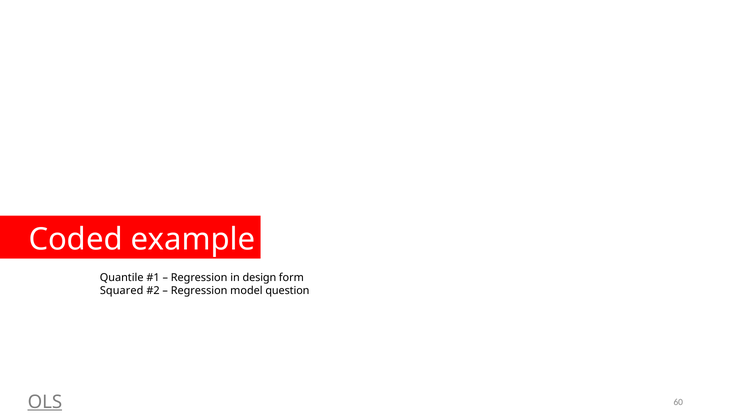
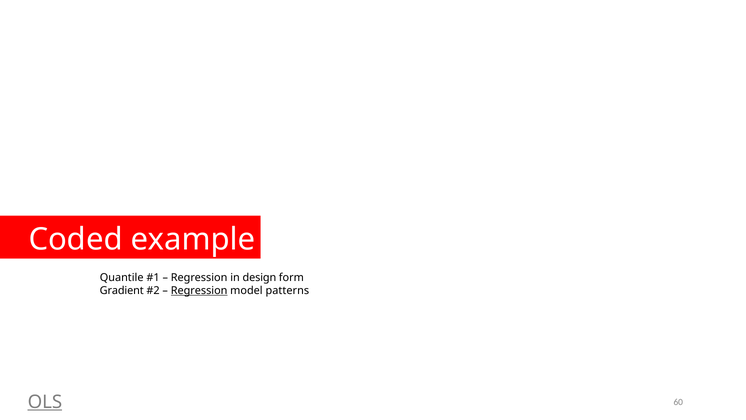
Squared: Squared -> Gradient
Regression at (199, 290) underline: none -> present
question: question -> patterns
